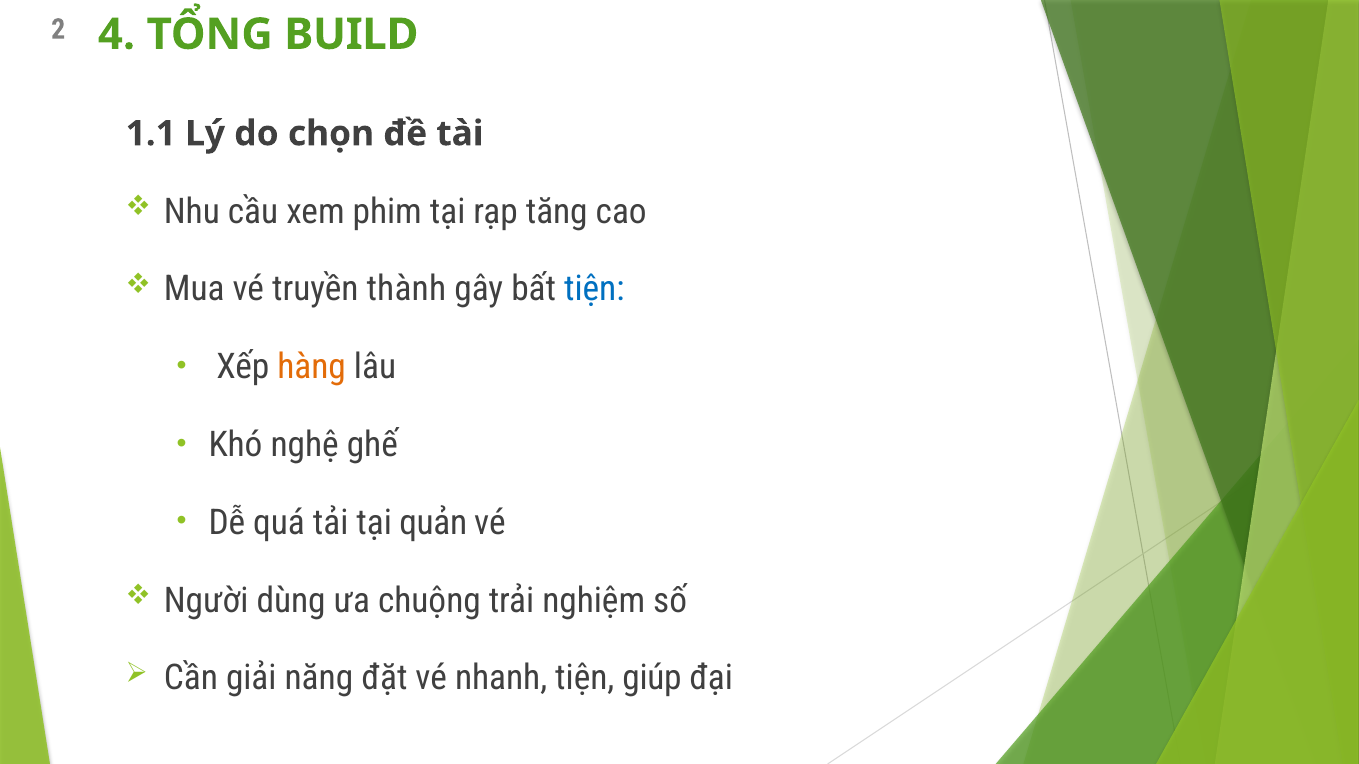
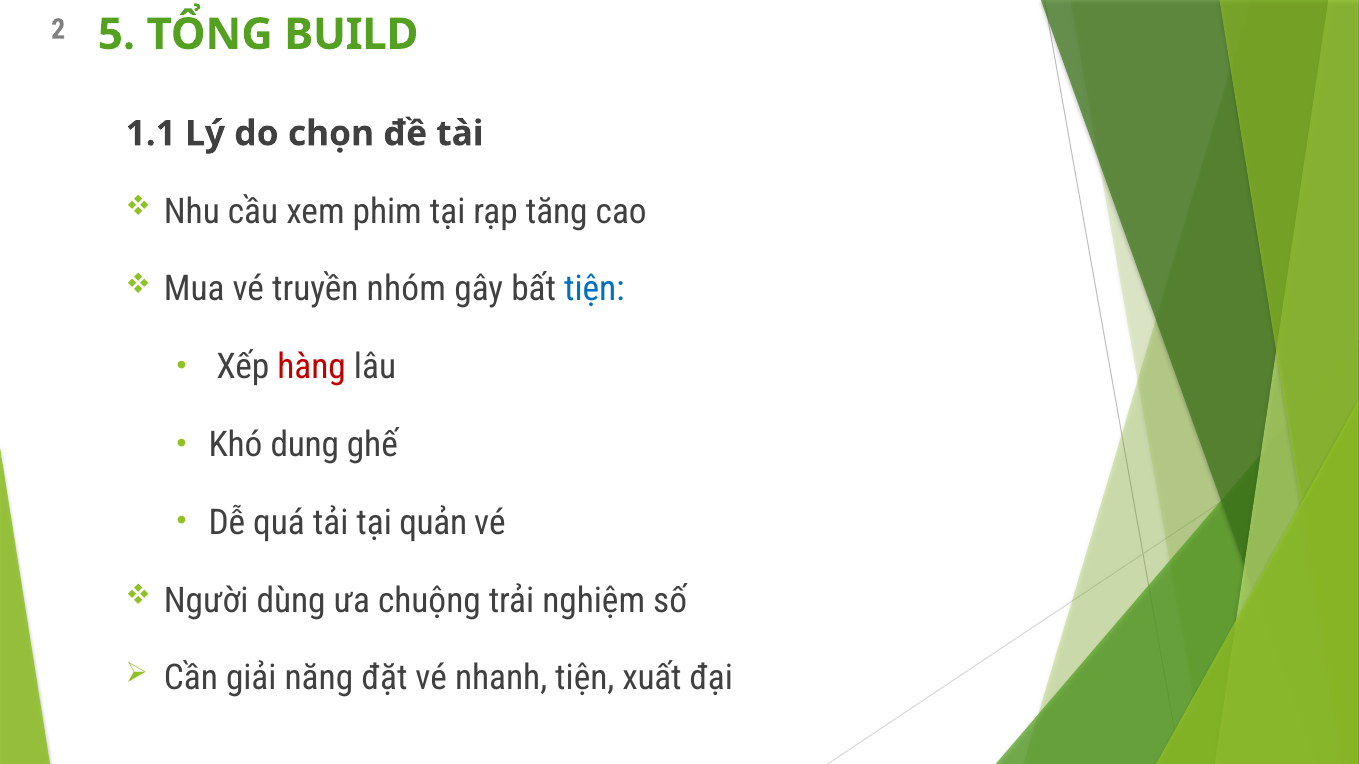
4: 4 -> 5
thành: thành -> nhóm
hàng colour: orange -> red
nghệ: nghệ -> dung
giúp: giúp -> xuất
